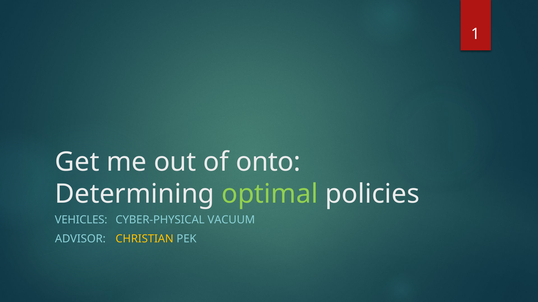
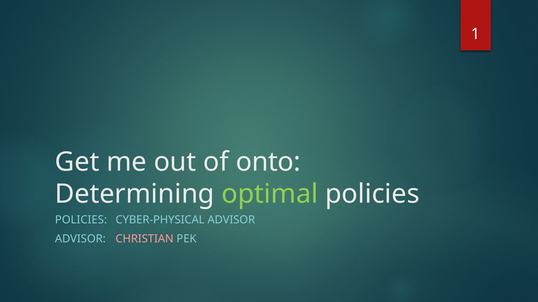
VEHICLES at (81, 220): VEHICLES -> POLICIES
CYBER-PHYSICAL VACUUM: VACUUM -> ADVISOR
CHRISTIAN colour: yellow -> pink
